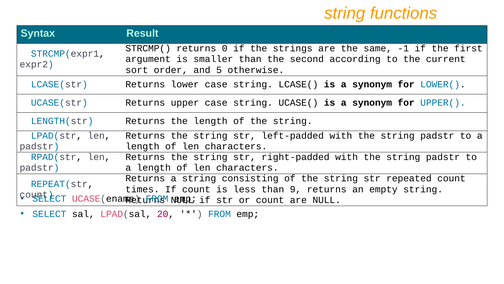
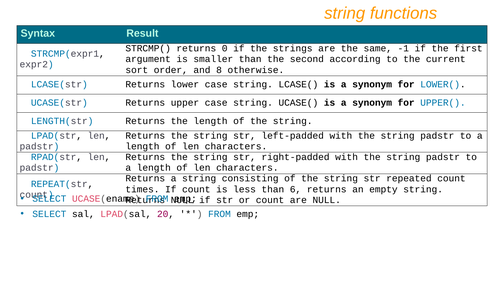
5: 5 -> 8
9: 9 -> 6
